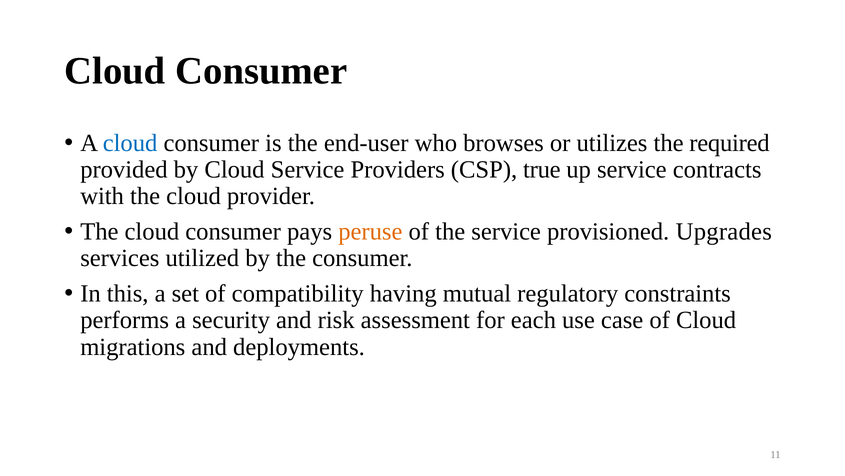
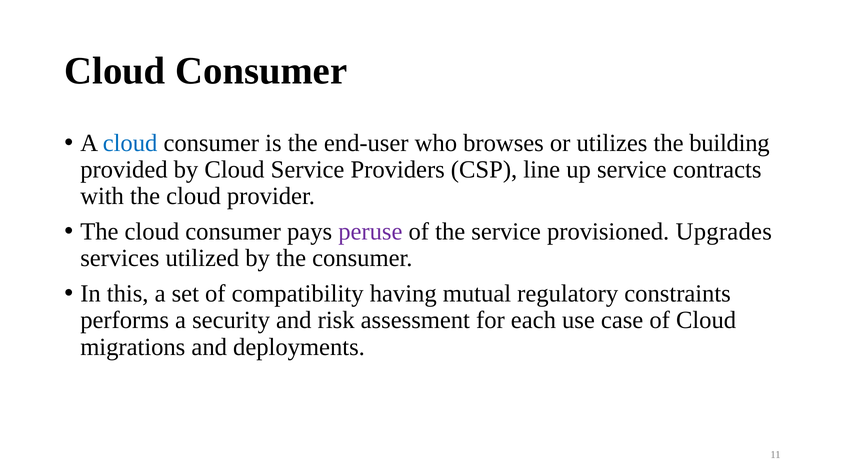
required: required -> building
true: true -> line
peruse colour: orange -> purple
